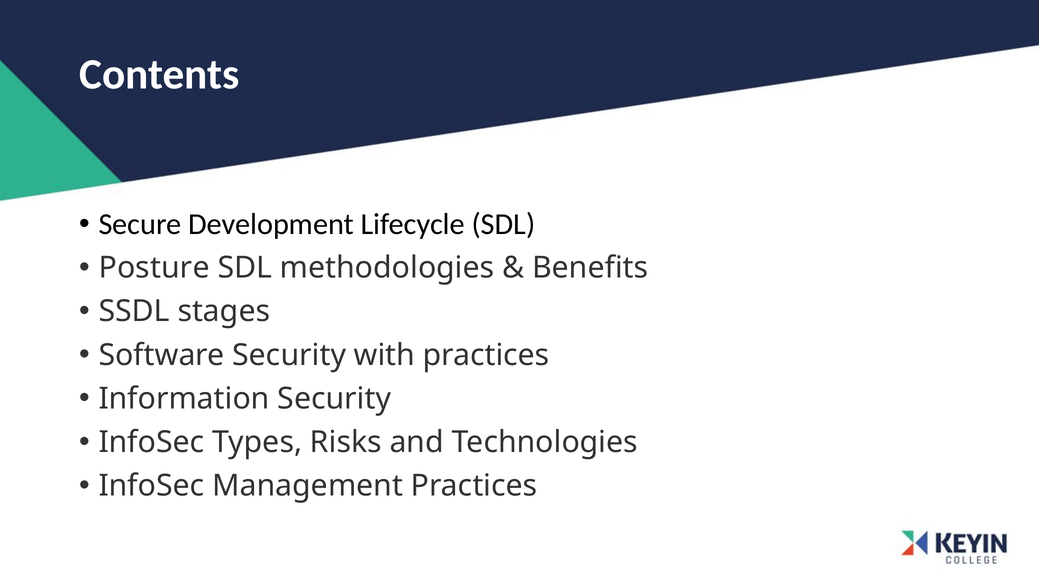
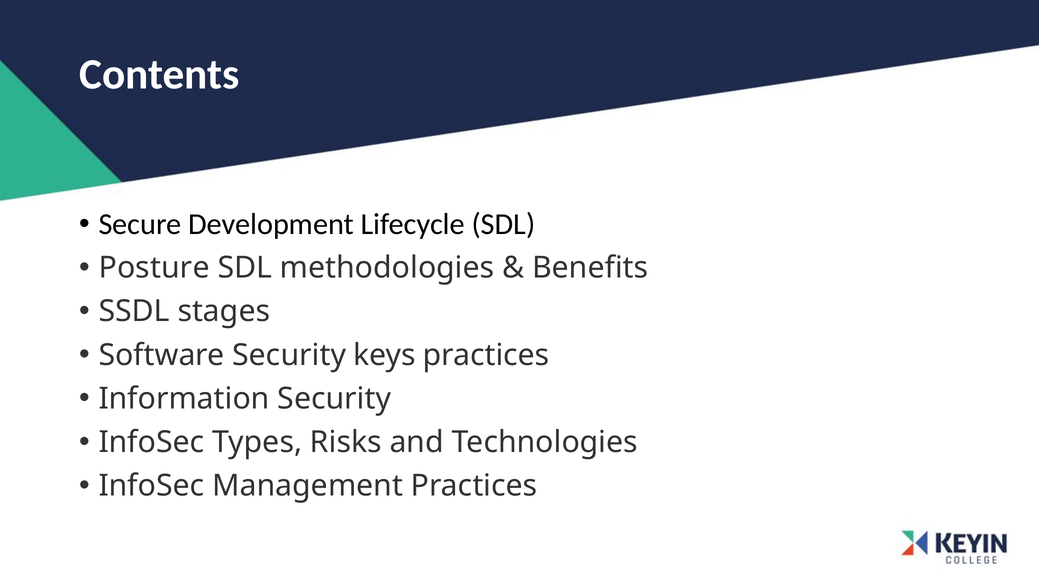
with: with -> keys
